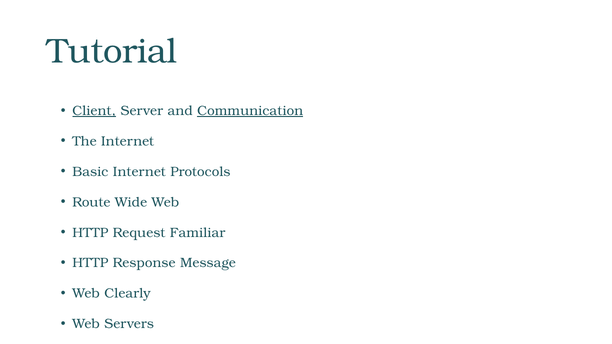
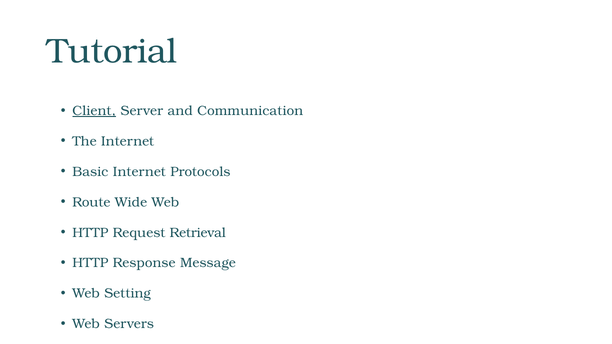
Communication underline: present -> none
Familiar: Familiar -> Retrieval
Clearly: Clearly -> Setting
